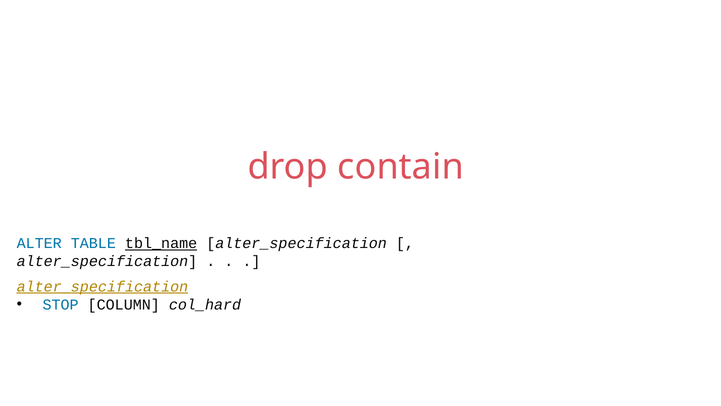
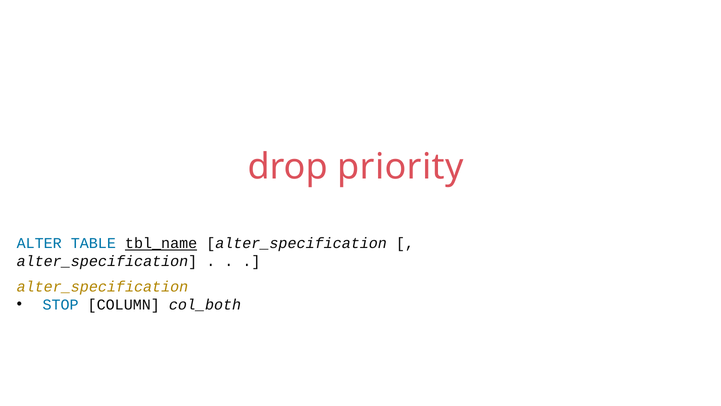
contain: contain -> priority
alter_specification at (102, 286) underline: present -> none
col_hard: col_hard -> col_both
